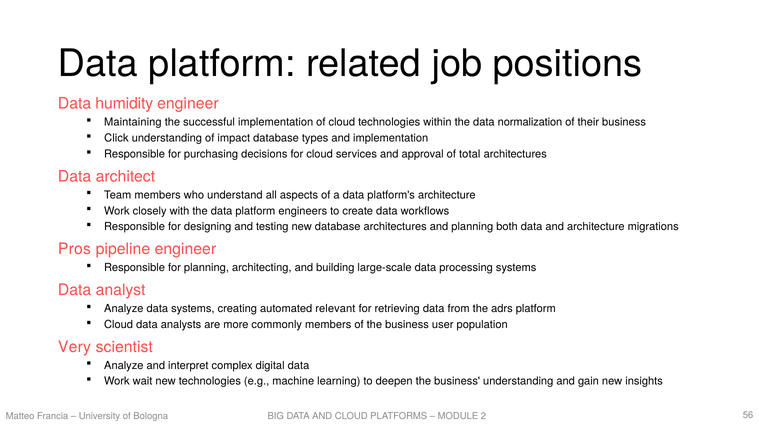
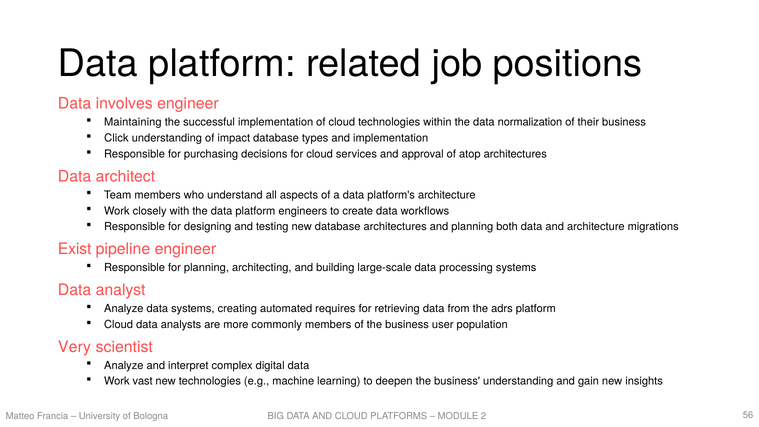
humidity: humidity -> involves
total: total -> atop
Pros: Pros -> Exist
relevant: relevant -> requires
wait: wait -> vast
